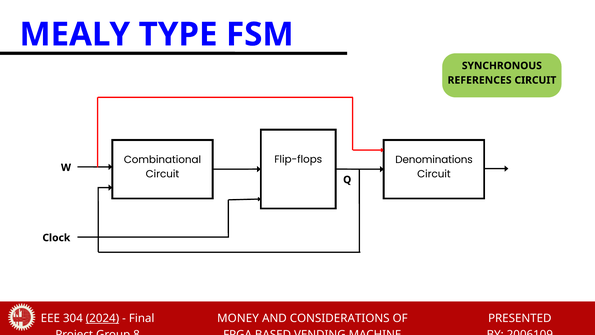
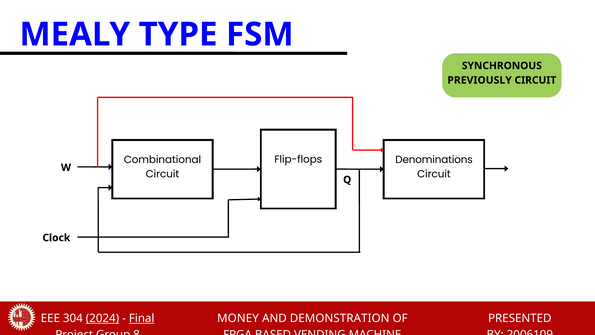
REFERENCES: REFERENCES -> PREVIOUSLY
Final underline: none -> present
CONSIDERATIONS: CONSIDERATIONS -> DEMONSTRATION
